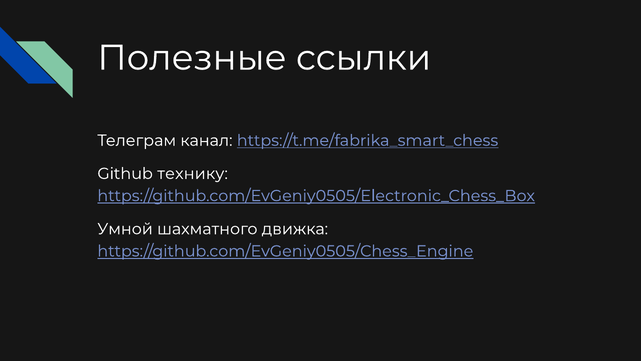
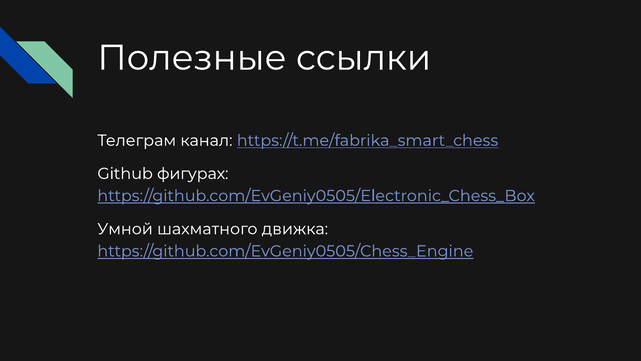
технику: технику -> фигурах
